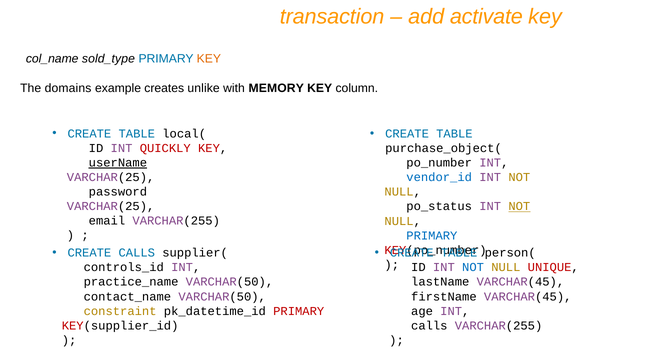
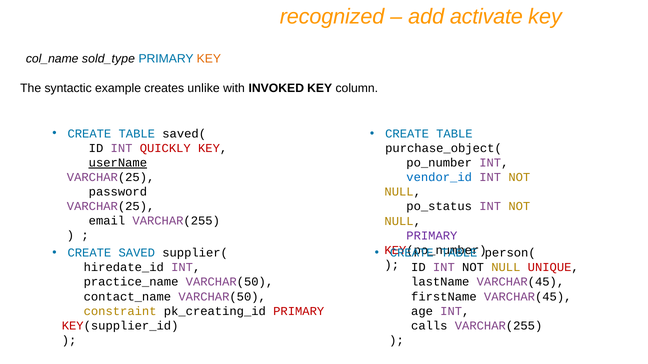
transaction: transaction -> recognized
domains: domains -> syntactic
MEMORY: MEMORY -> INVOKED
local(: local( -> saved(
NOT at (519, 207) underline: present -> none
PRIMARY at (432, 236) colour: blue -> purple
CREATE CALLS: CALLS -> SAVED
controls_id: controls_id -> hiredate_id
NOT at (473, 268) colour: blue -> black
pk_datetime_id: pk_datetime_id -> pk_creating_id
